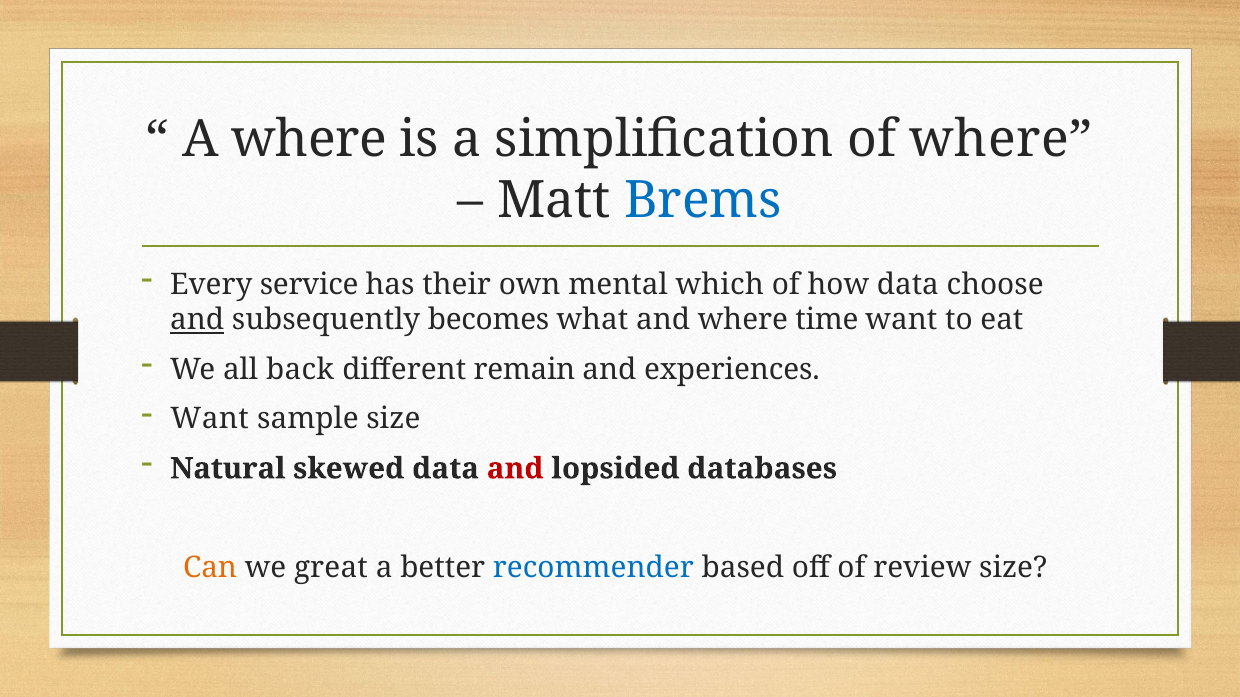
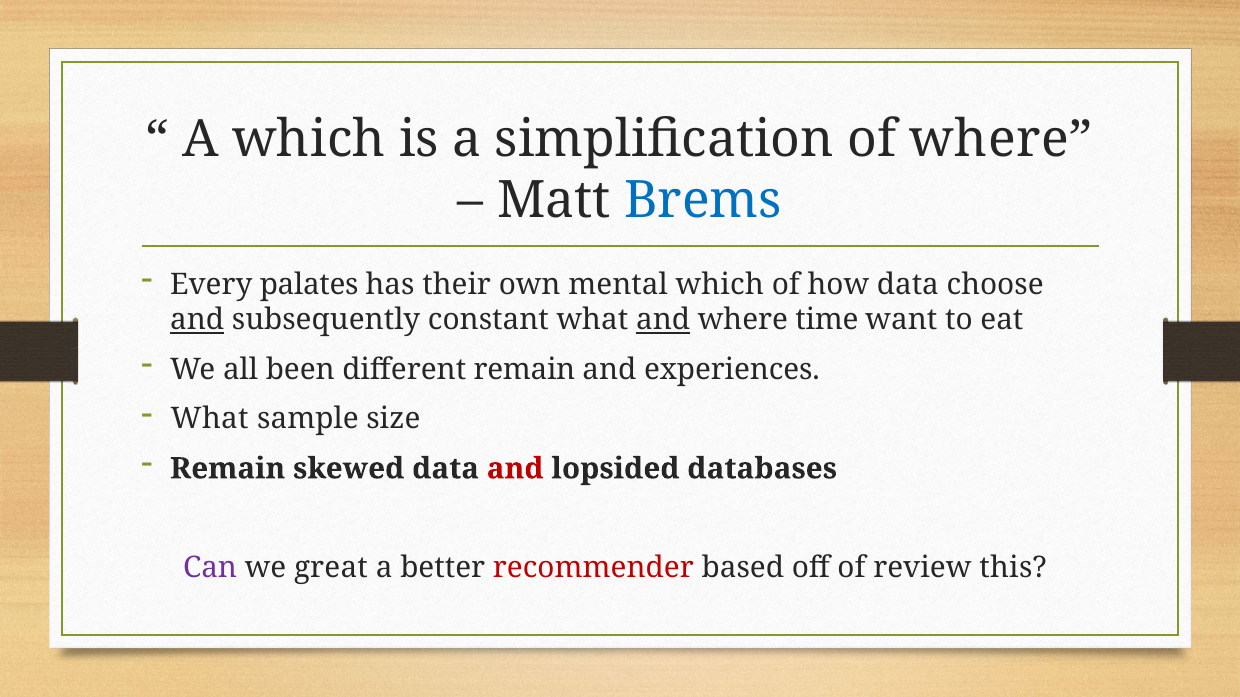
A where: where -> which
service: service -> palates
becomes: becomes -> constant
and at (663, 320) underline: none -> present
back: back -> been
Want at (210, 419): Want -> What
Natural at (228, 469): Natural -> Remain
Can colour: orange -> purple
recommender colour: blue -> red
review size: size -> this
